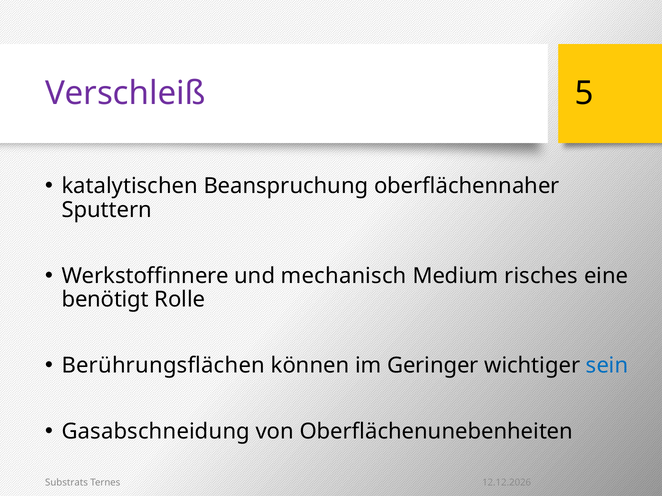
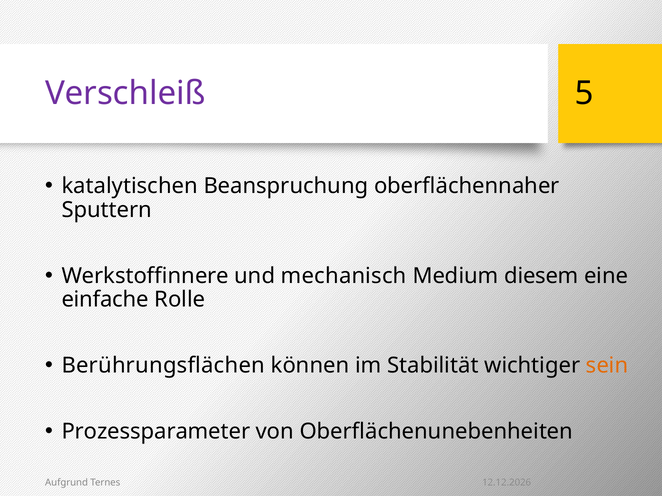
risches: risches -> diesem
benötigt: benötigt -> einfache
Geringer: Geringer -> Stabilität
sein colour: blue -> orange
Gasabschneidung: Gasabschneidung -> Prozessparameter
Substrats: Substrats -> Aufgrund
